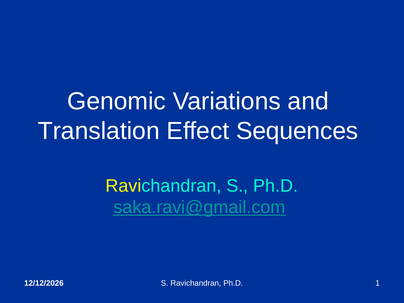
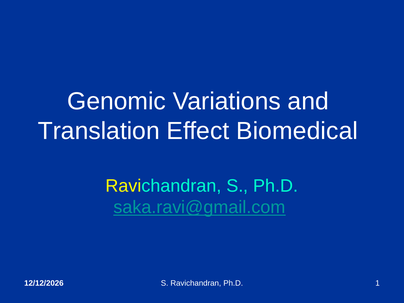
Sequences: Sequences -> Biomedical
